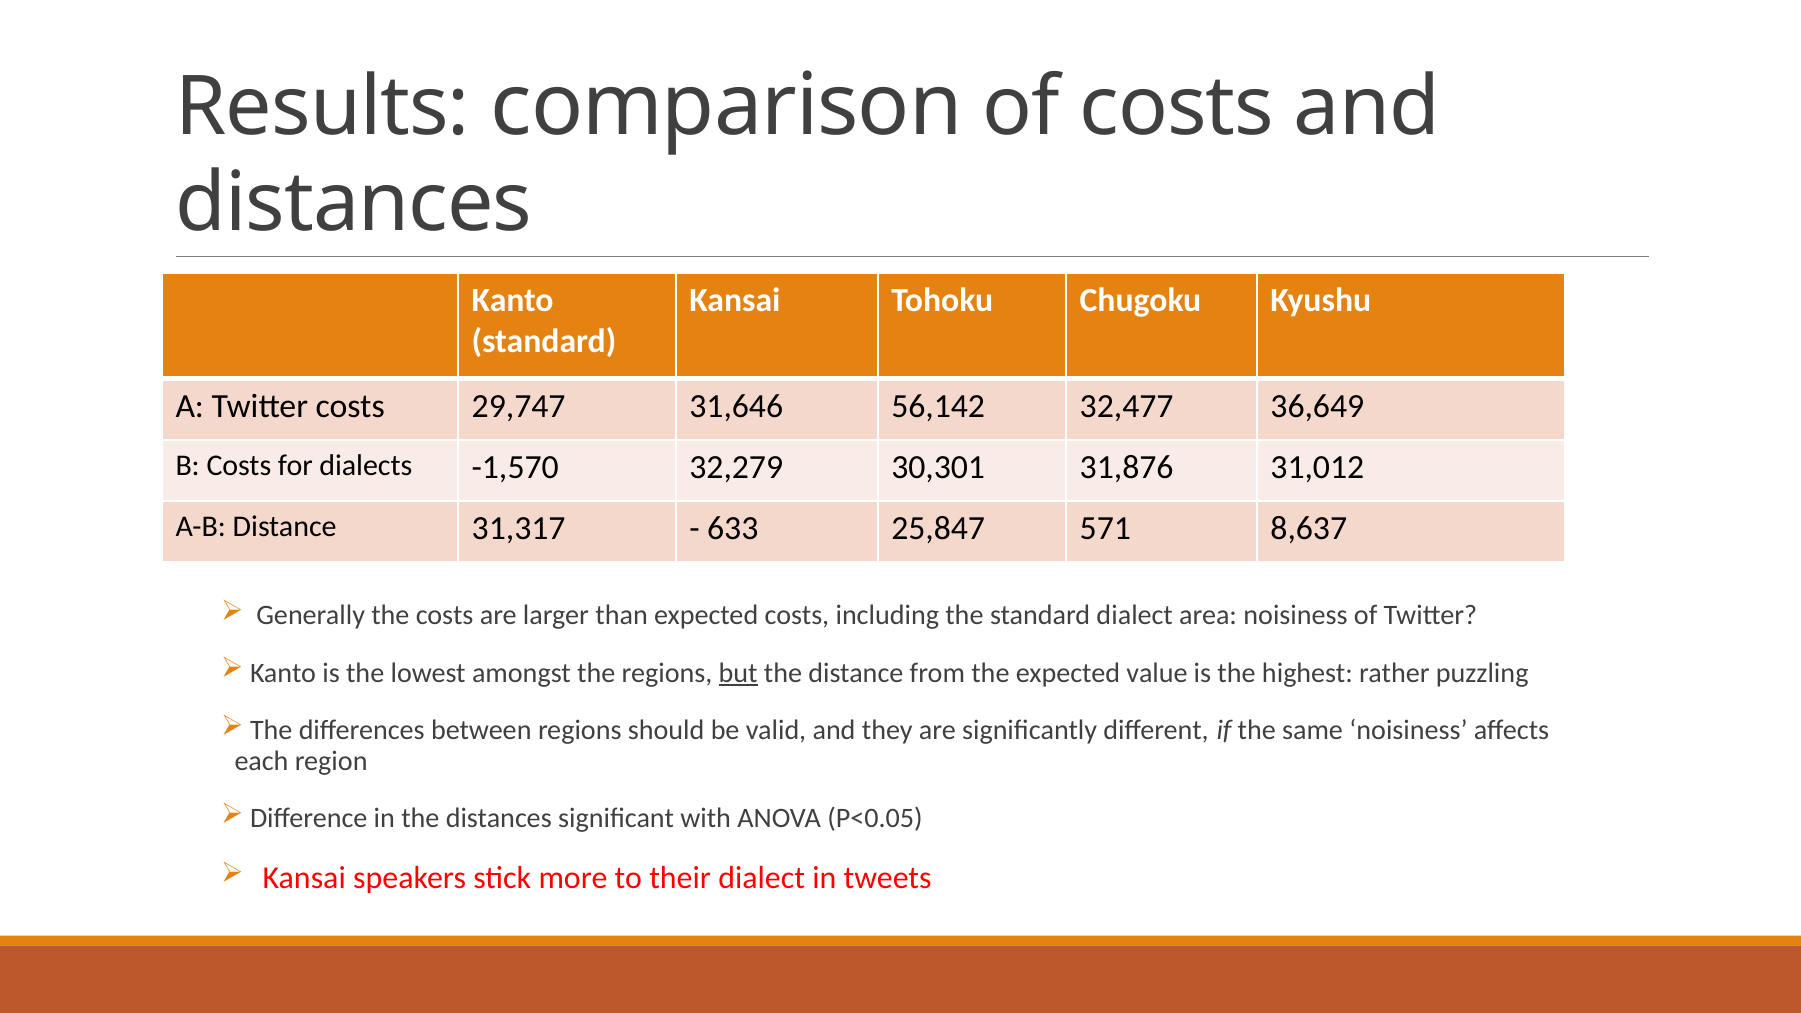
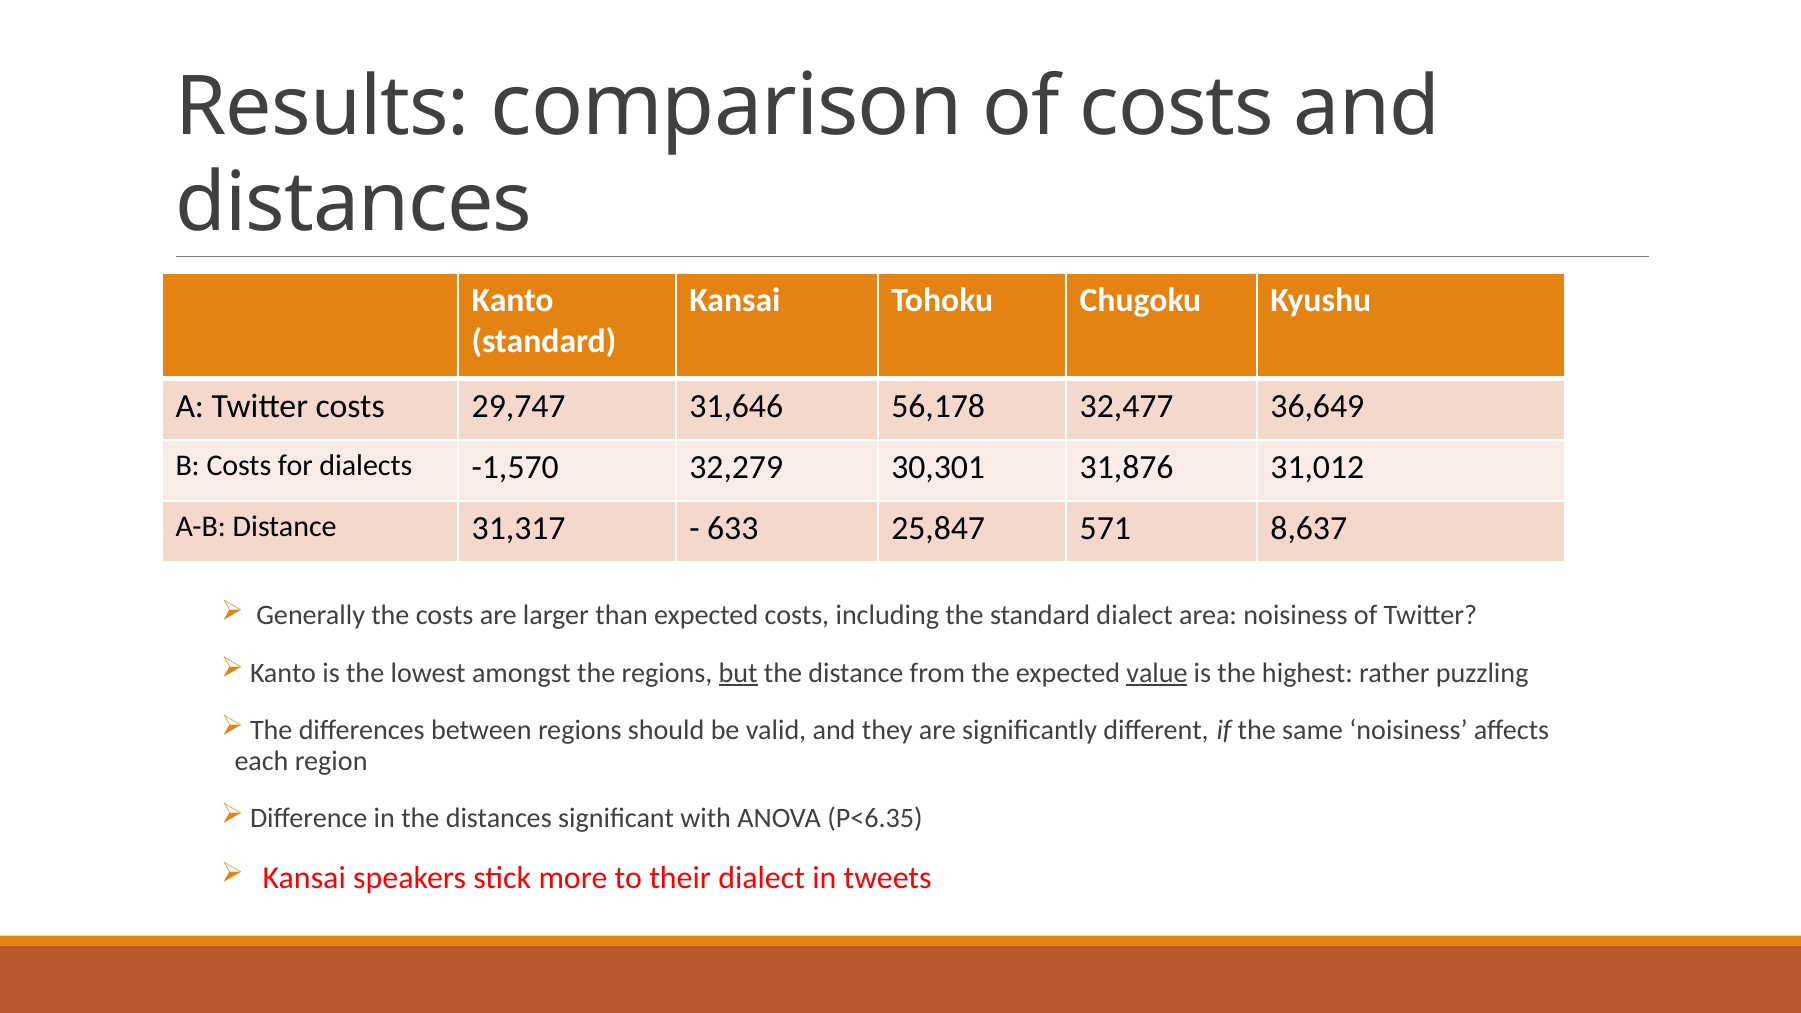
56,142: 56,142 -> 56,178
value underline: none -> present
P<0.05: P<0.05 -> P<6.35
